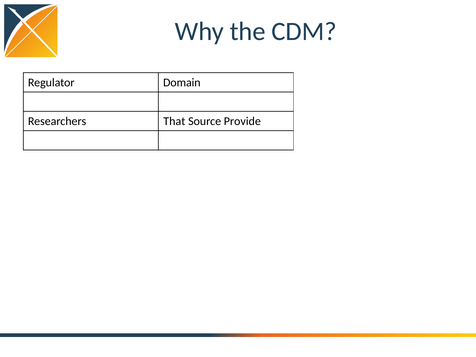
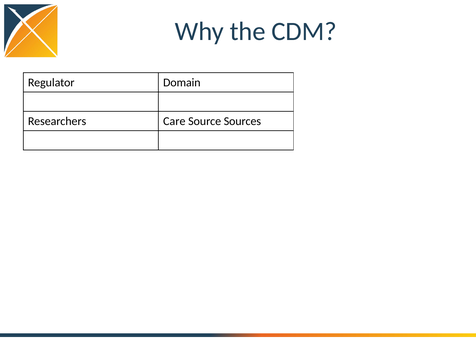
That: That -> Care
Provide: Provide -> Sources
